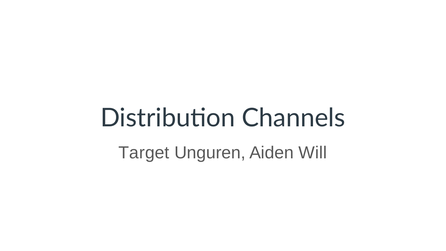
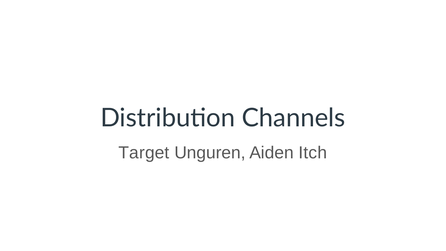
Will: Will -> Itch
